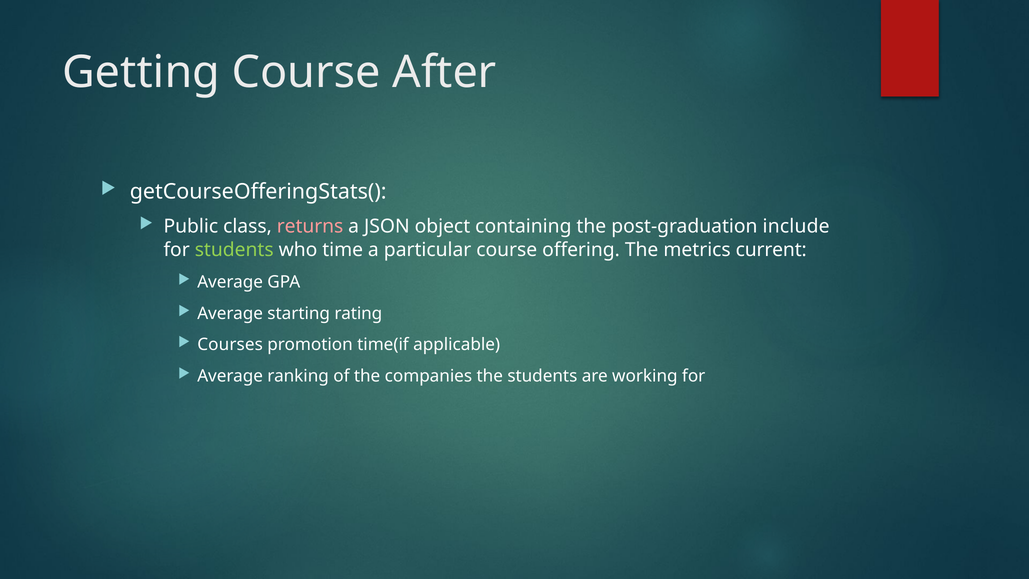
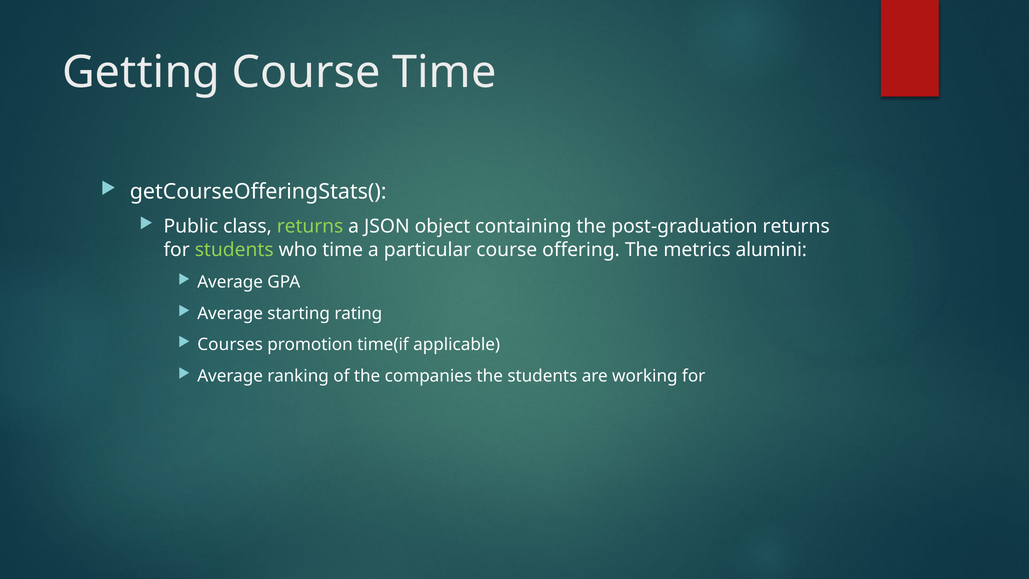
Course After: After -> Time
returns at (310, 227) colour: pink -> light green
post-graduation include: include -> returns
current: current -> alumini
